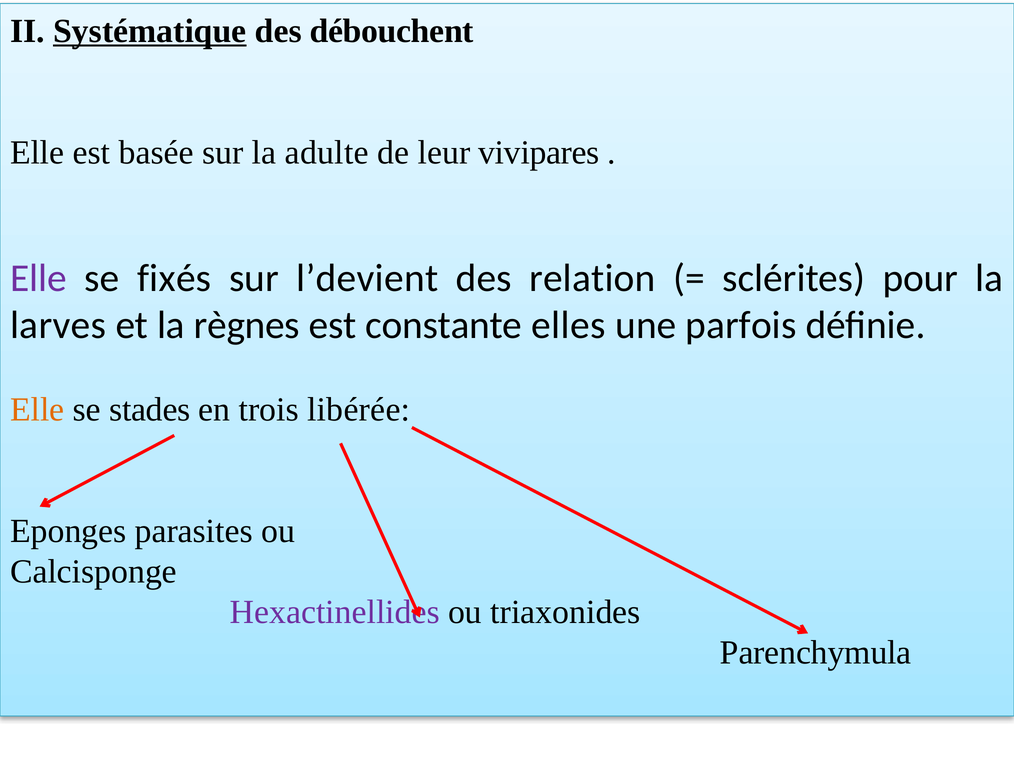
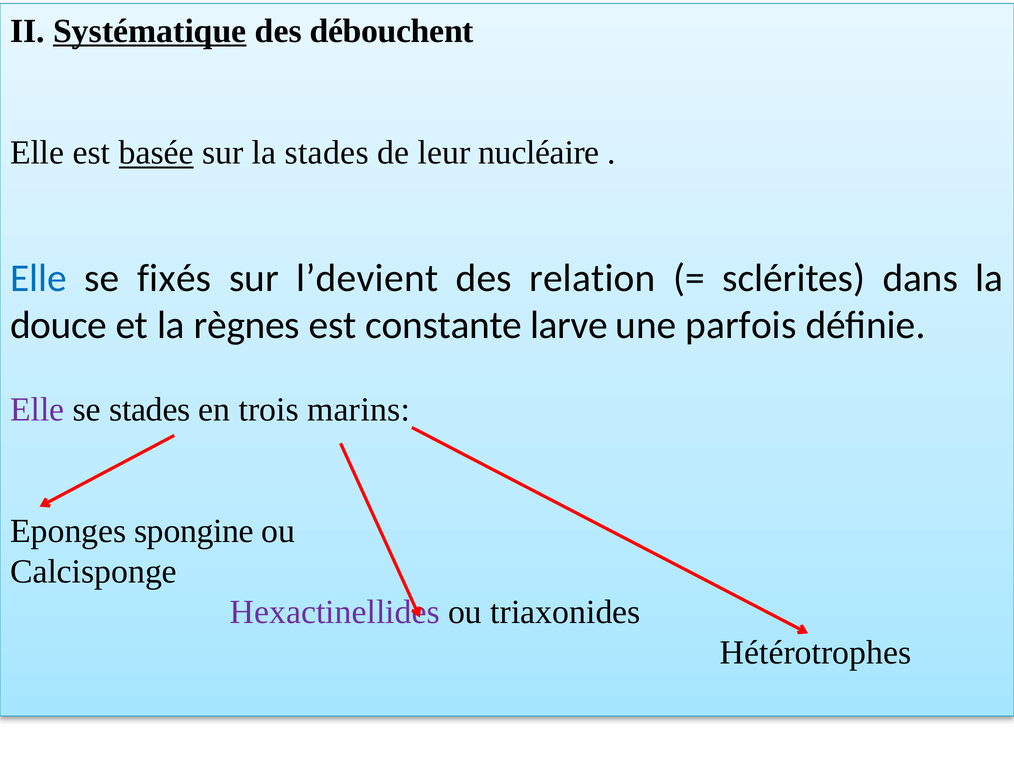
basée underline: none -> present
la adulte: adulte -> stades
vivipares: vivipares -> nucléaire
Elle at (38, 278) colour: purple -> blue
pour: pour -> dans
larves: larves -> douce
elles: elles -> larve
Elle at (37, 410) colour: orange -> purple
libérée: libérée -> marins
parasites: parasites -> spongine
Parenchymula: Parenchymula -> Hétérotrophes
